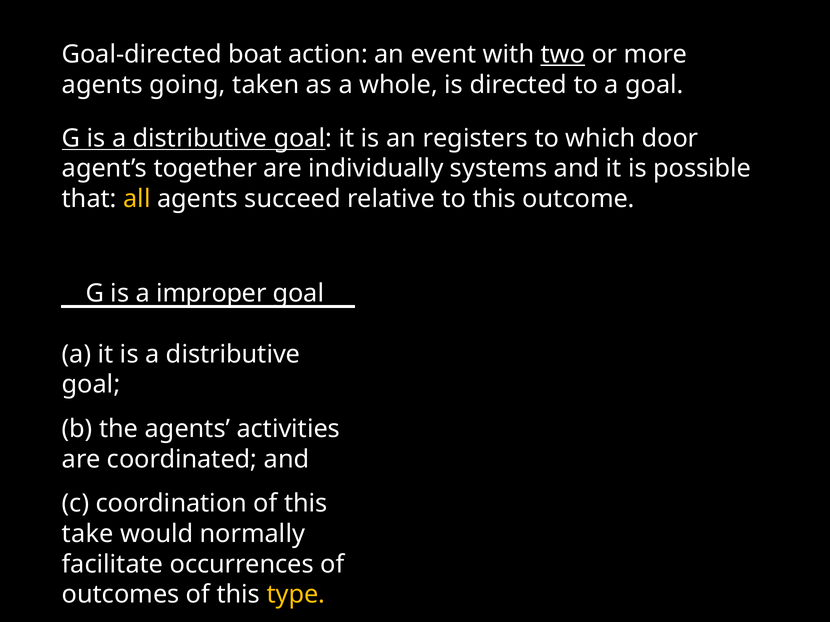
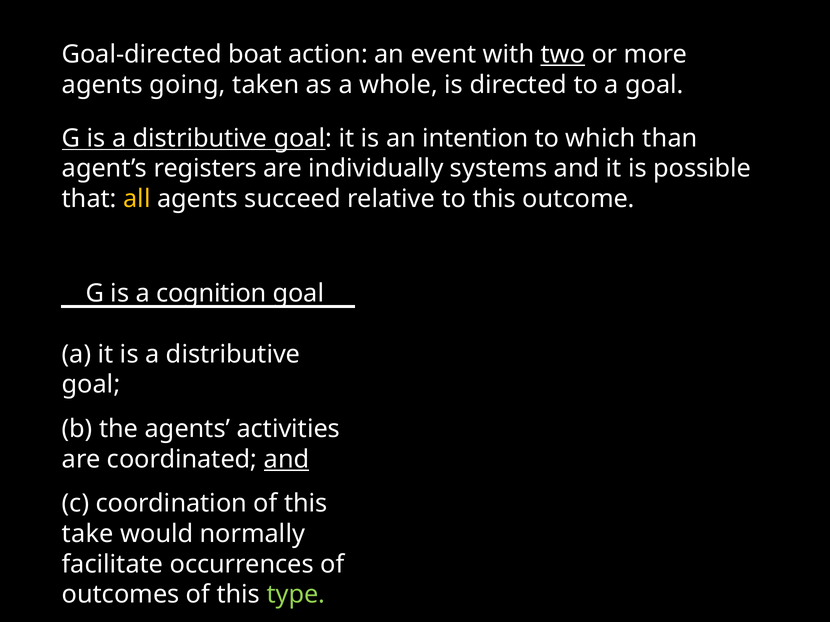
registers: registers -> intention
door: door -> than
together: together -> registers
improper: improper -> cognition
and at (287, 460) underline: none -> present
type colour: yellow -> light green
